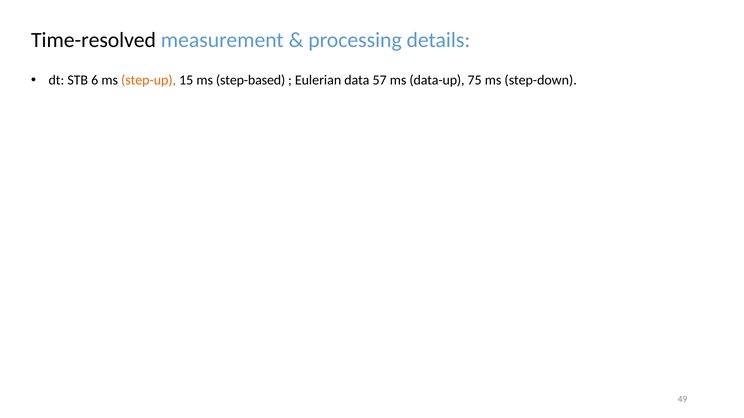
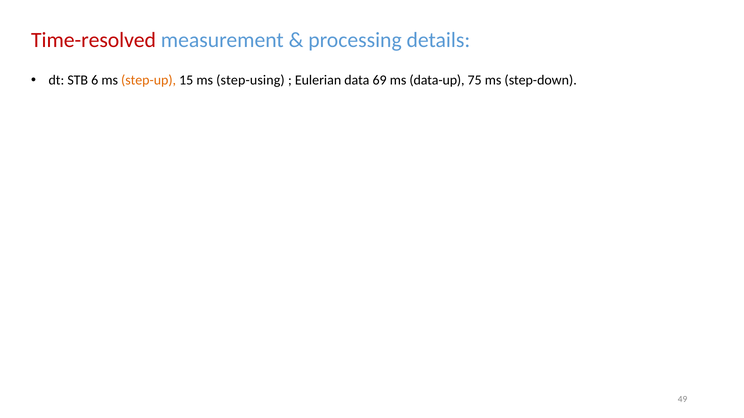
Time-resolved colour: black -> red
step-based: step-based -> step-using
57: 57 -> 69
